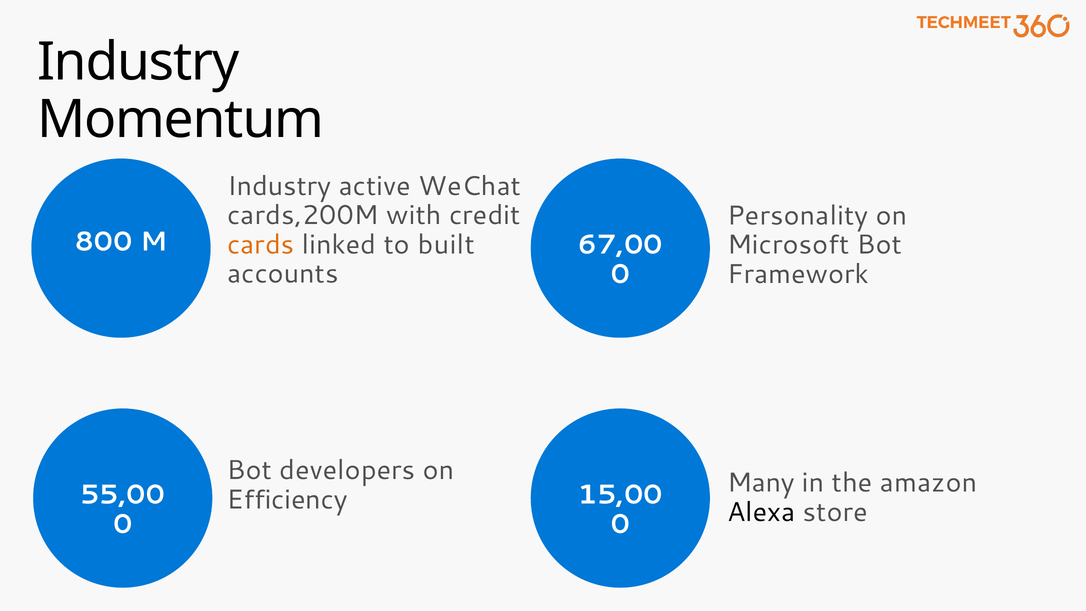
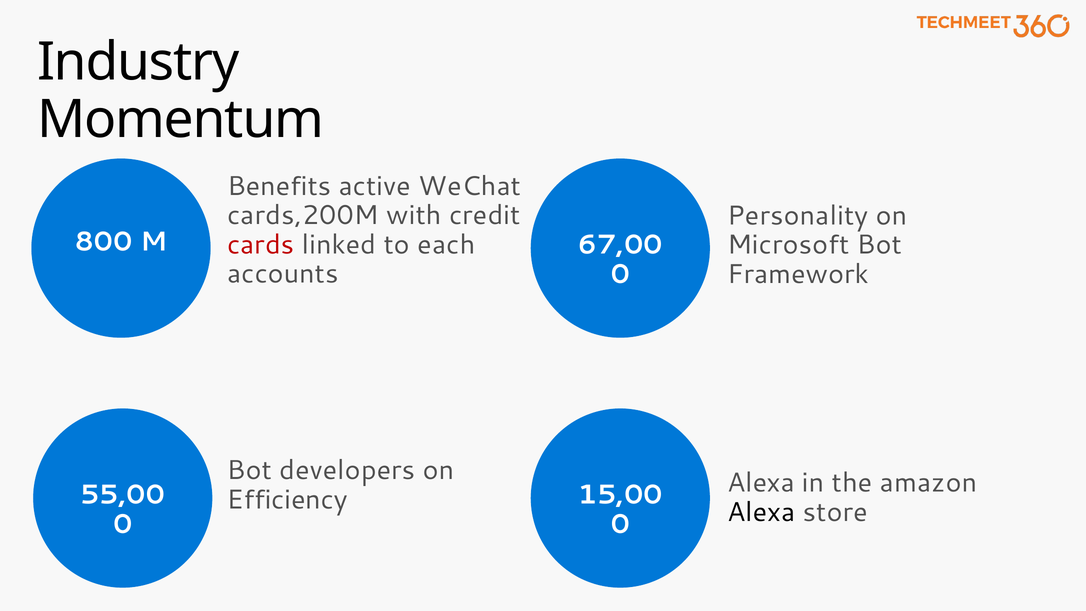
Industry at (279, 186): Industry -> Benefits
cards colour: orange -> red
built: built -> each
Many at (761, 483): Many -> Alexa
